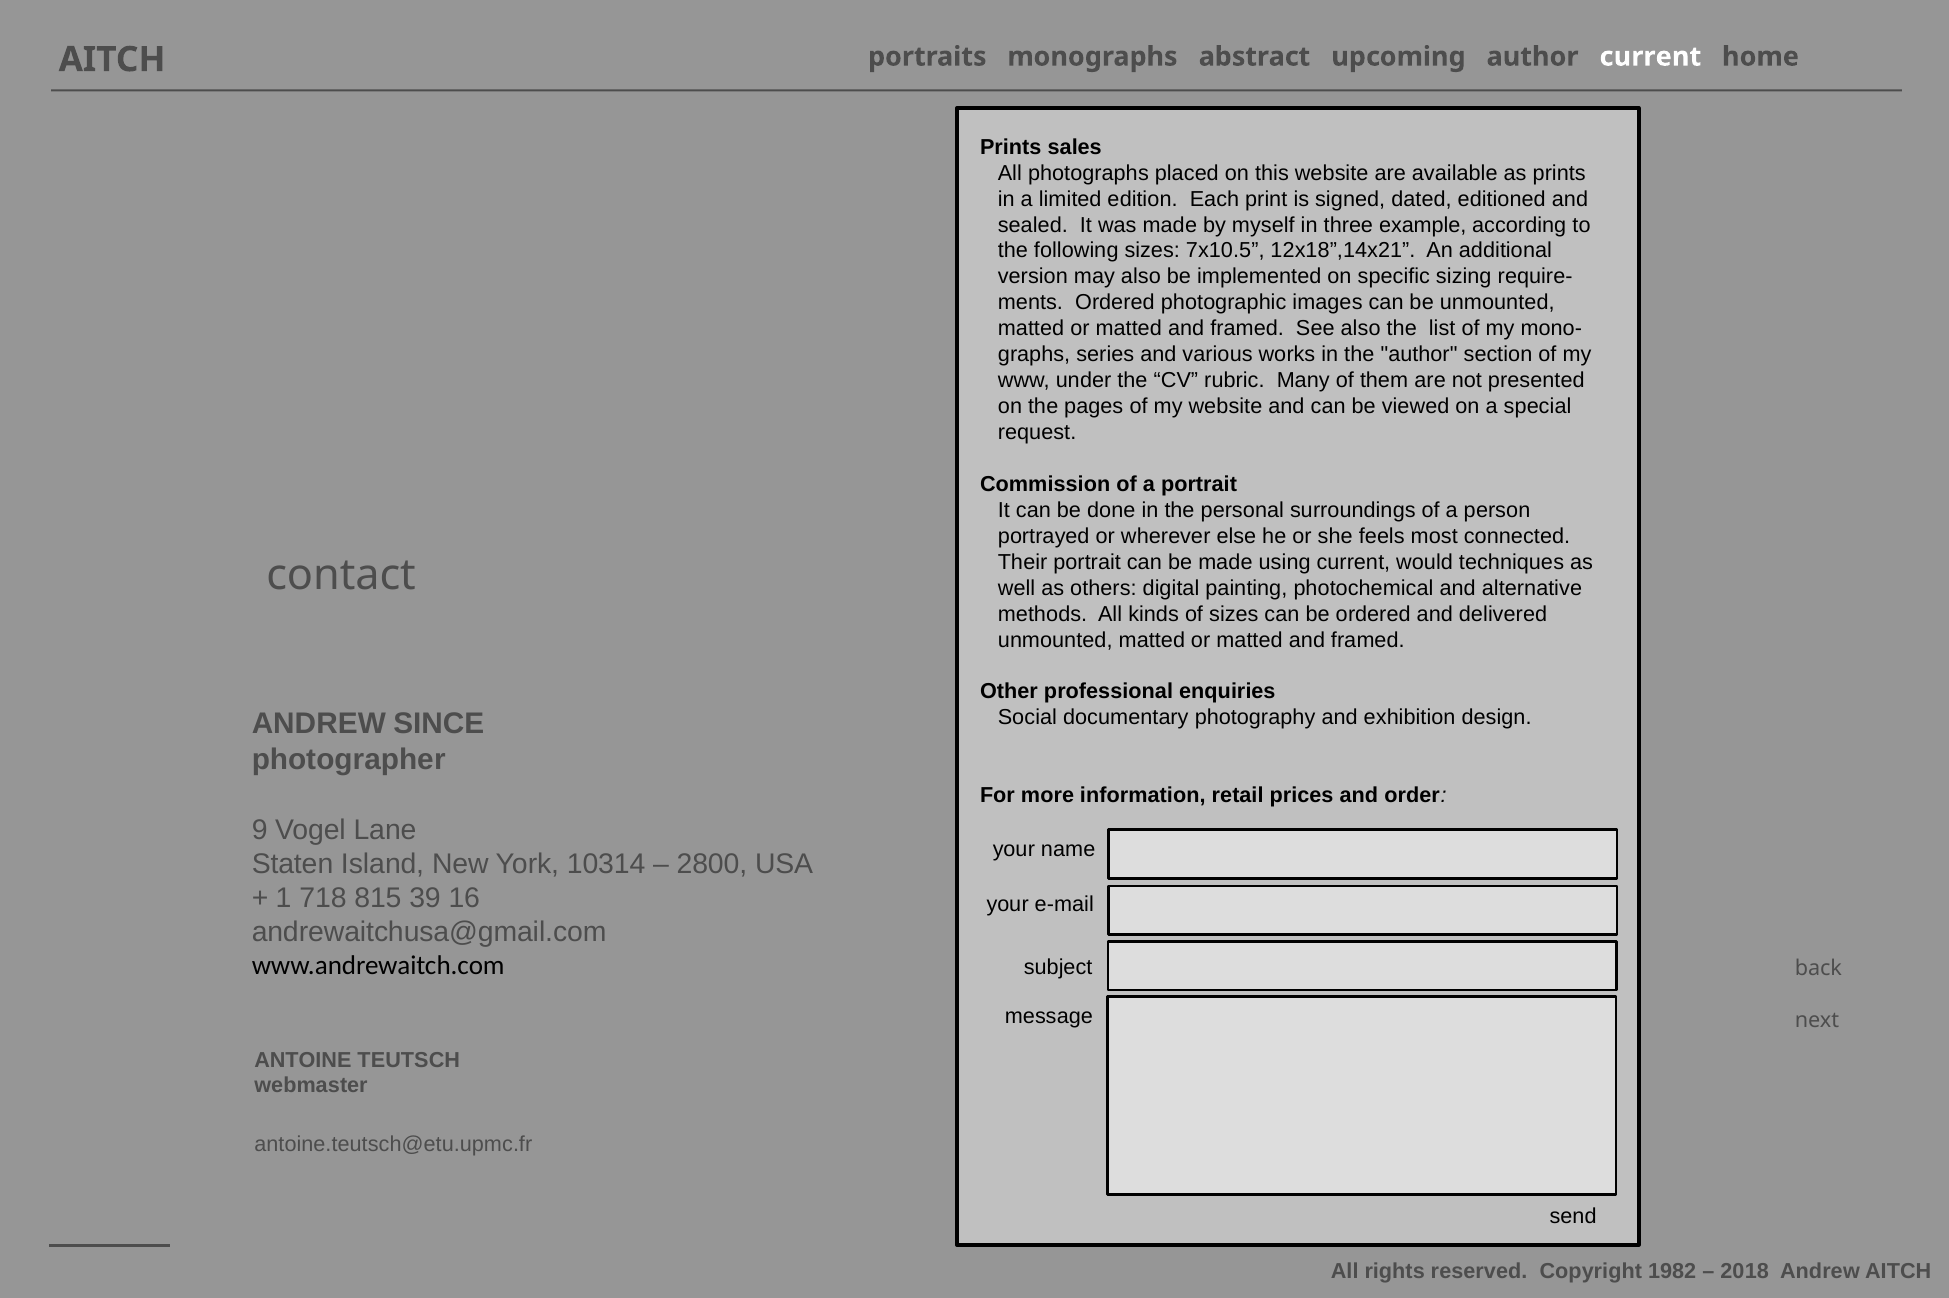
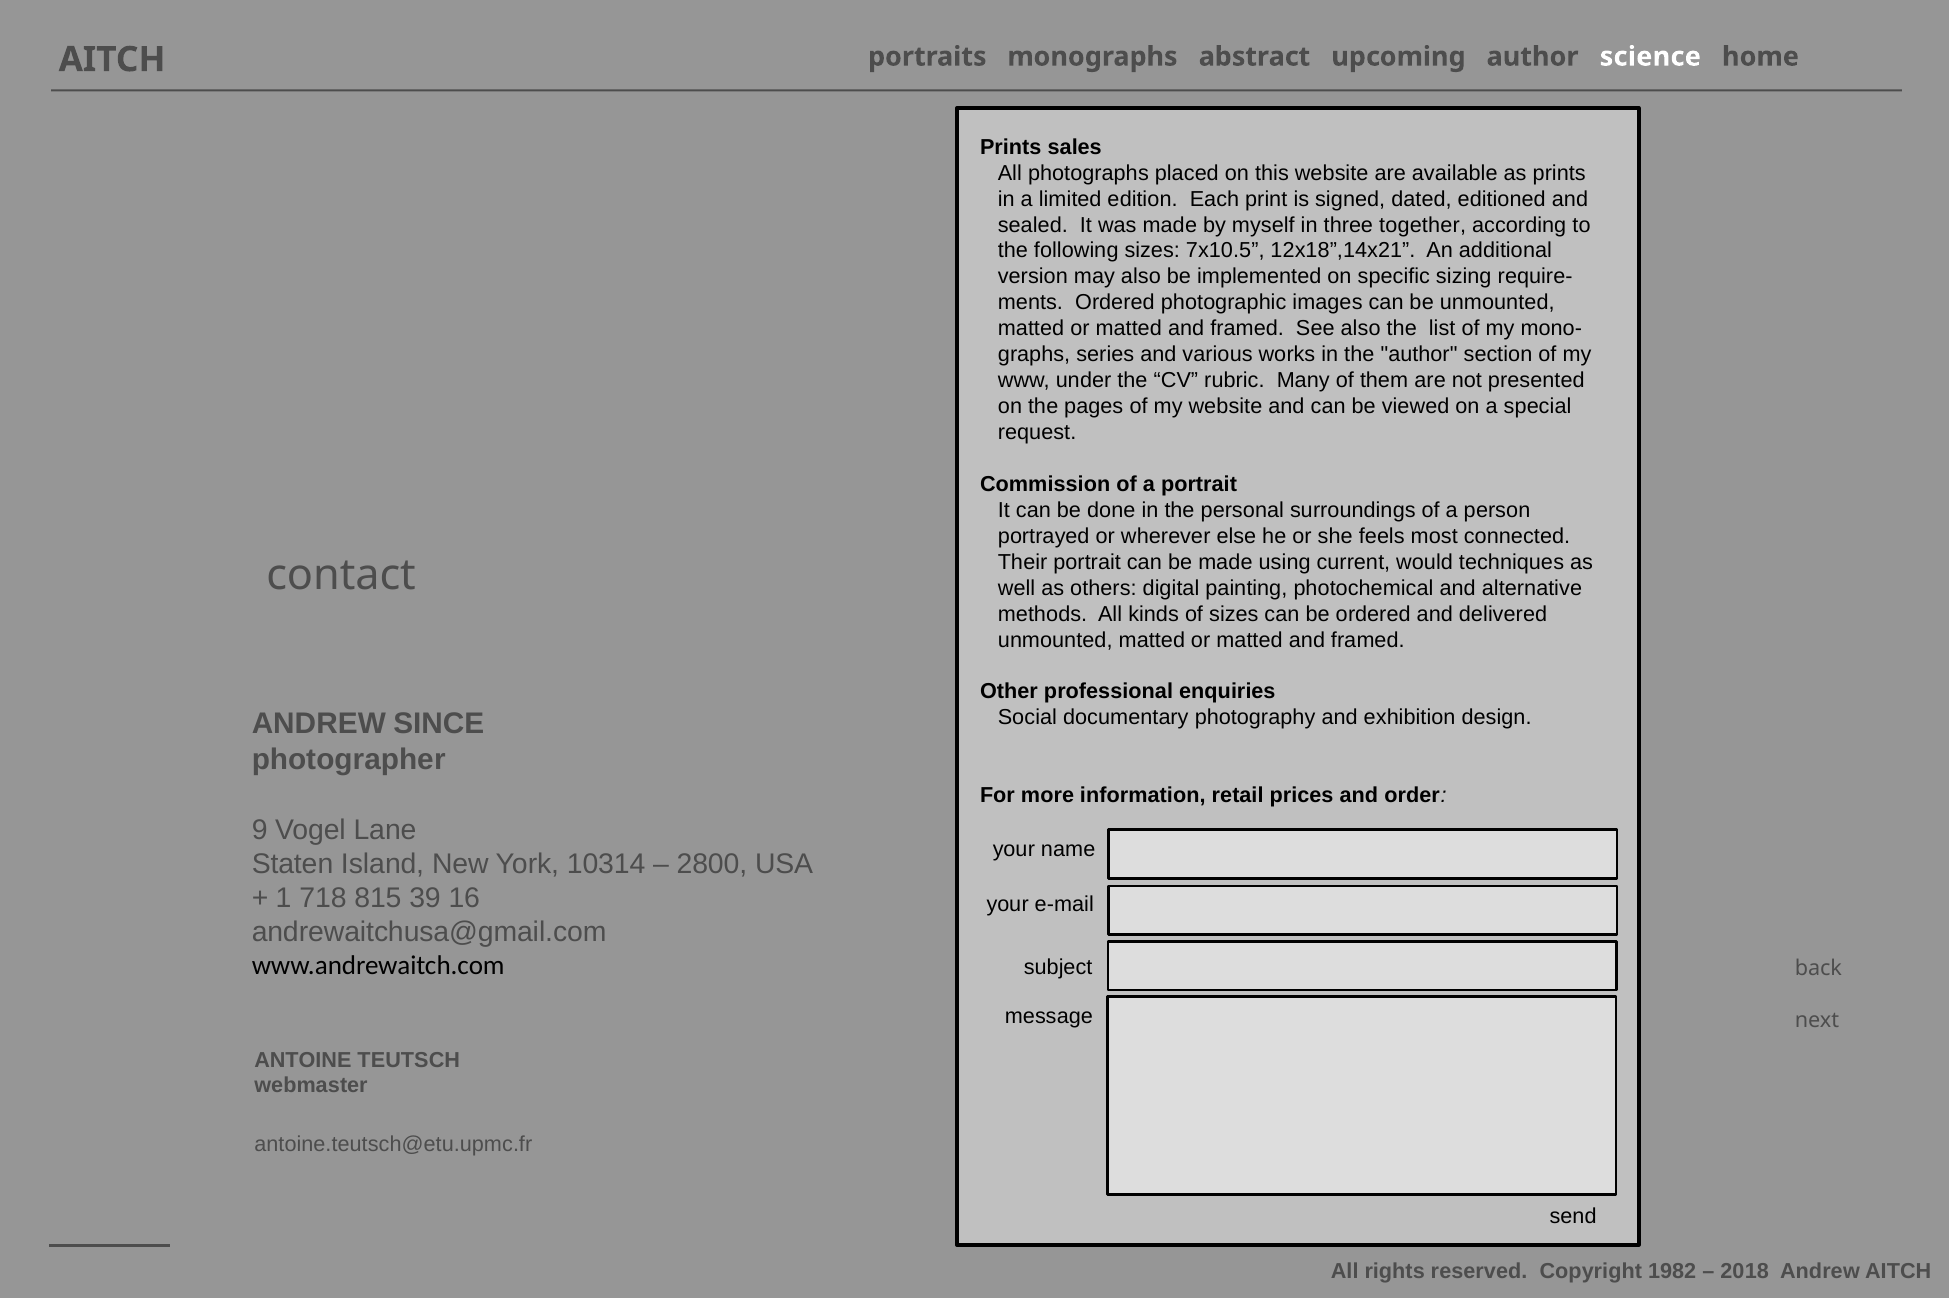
author current: current -> science
example: example -> together
